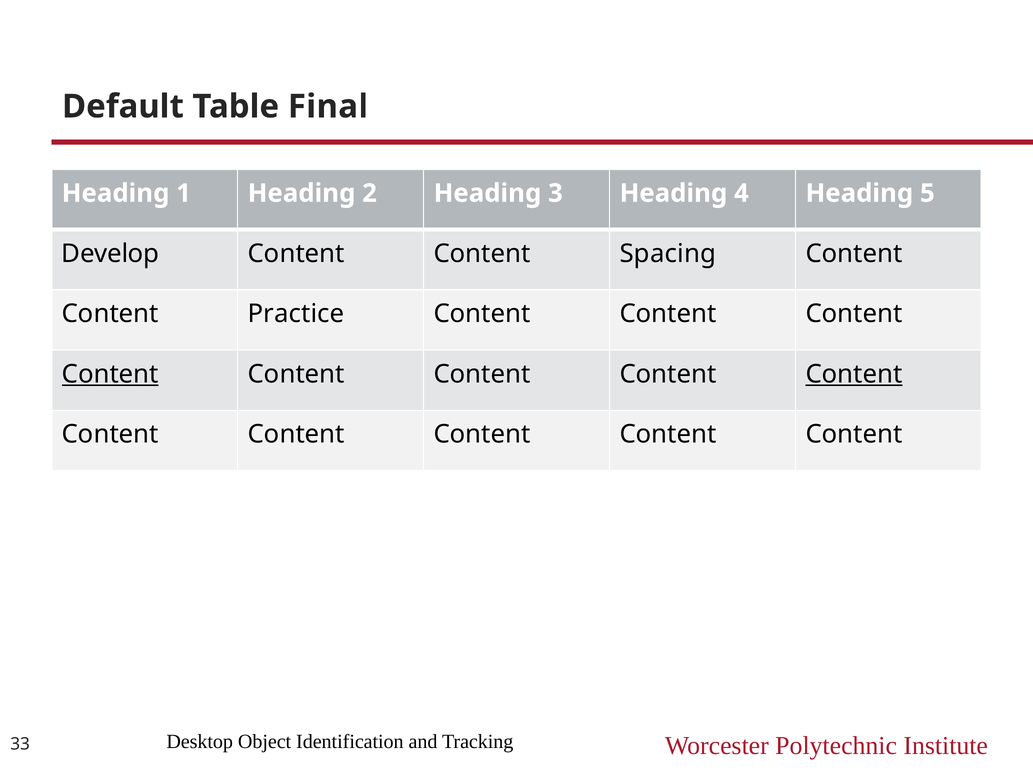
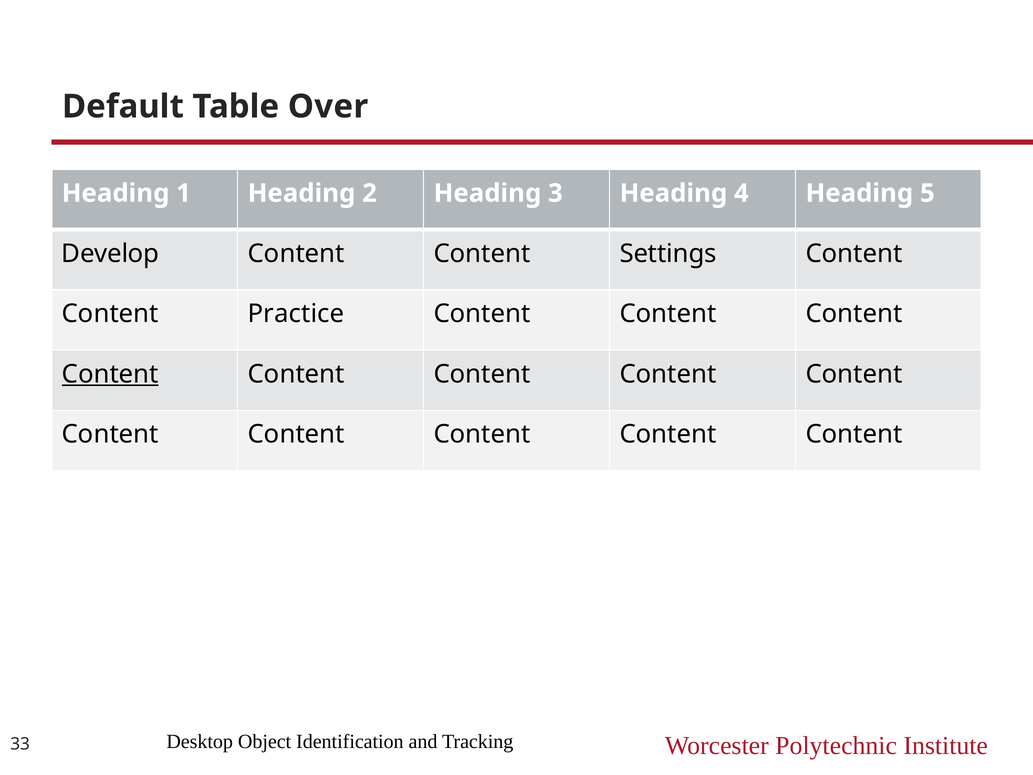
Final: Final -> Over
Spacing: Spacing -> Settings
Content at (854, 374) underline: present -> none
